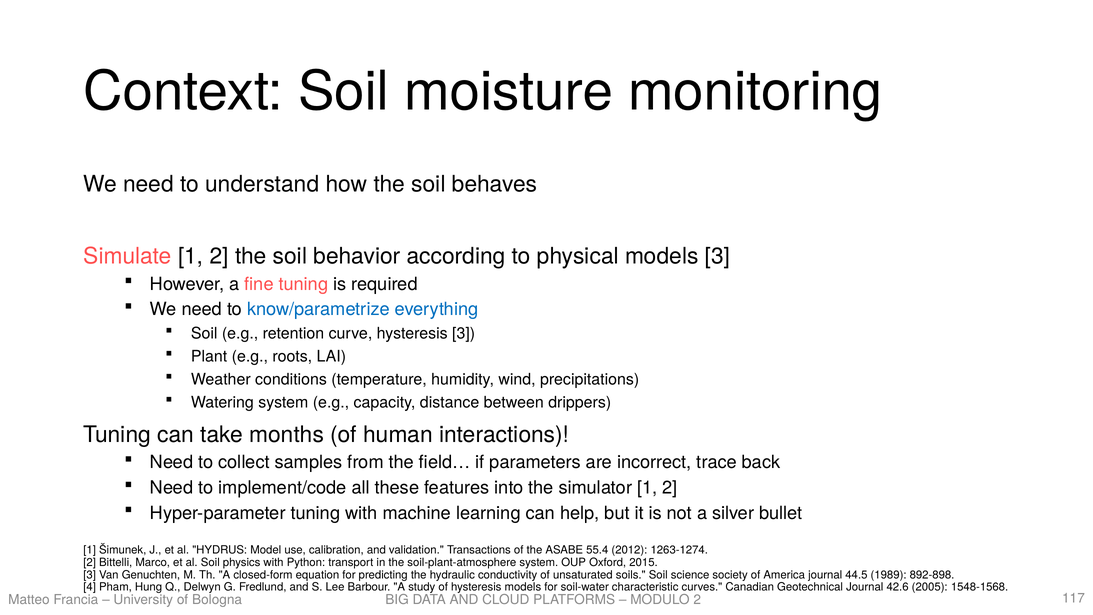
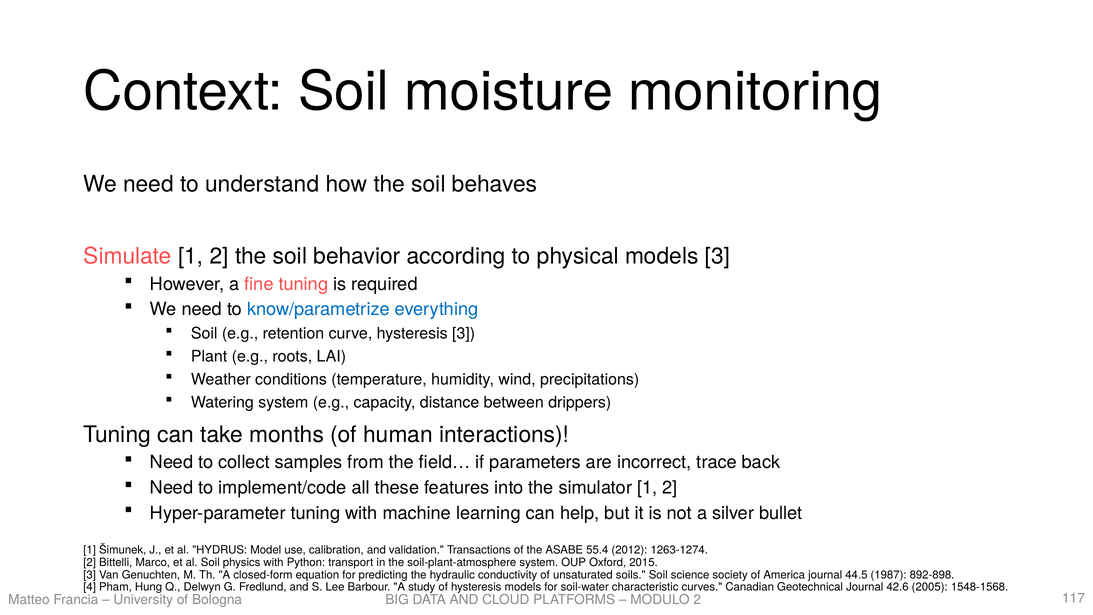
1989: 1989 -> 1987
